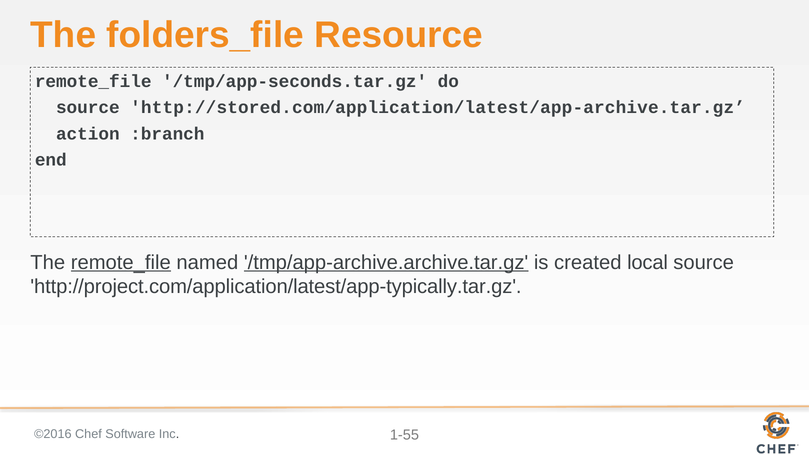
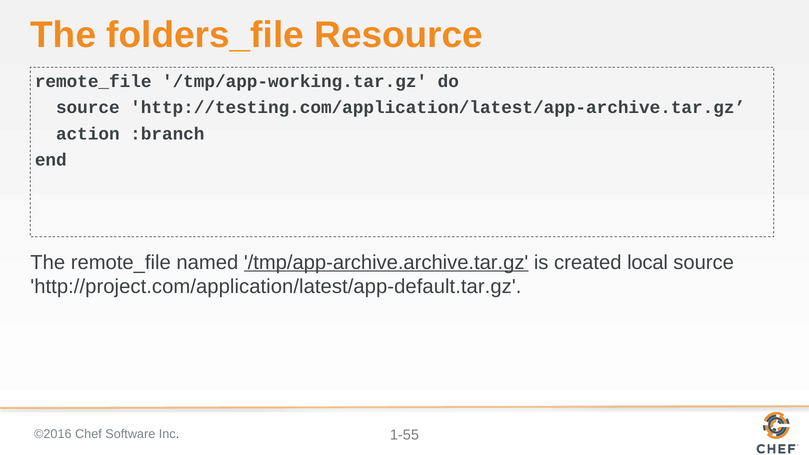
/tmp/app-seconds.tar.gz: /tmp/app-seconds.tar.gz -> /tmp/app-working.tar.gz
http://stored.com/application/latest/app-archive.tar.gz: http://stored.com/application/latest/app-archive.tar.gz -> http://testing.com/application/latest/app-archive.tar.gz
remote_file at (121, 262) underline: present -> none
http://project.com/application/latest/app-typically.tar.gz: http://project.com/application/latest/app-typically.tar.gz -> http://project.com/application/latest/app-default.tar.gz
